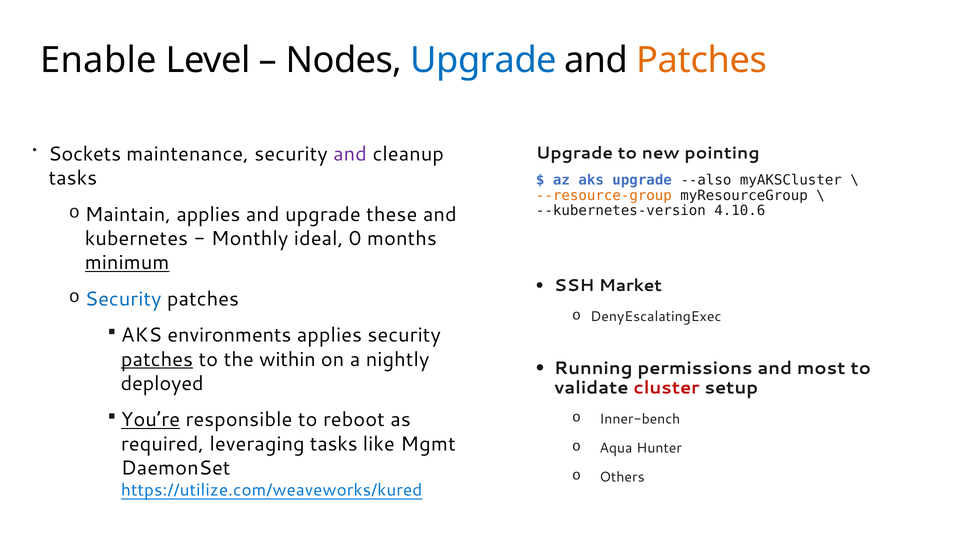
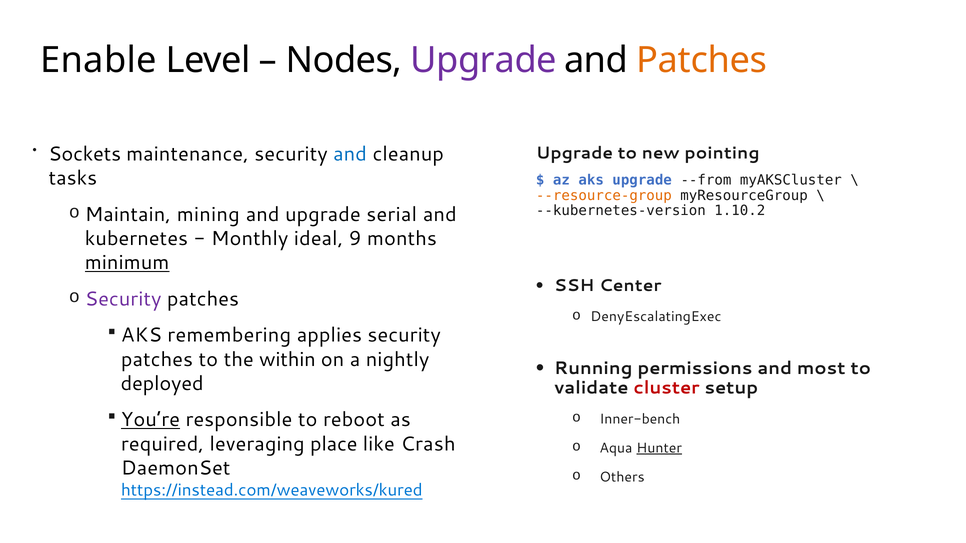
Upgrade at (483, 60) colour: blue -> purple
and at (350, 154) colour: purple -> blue
--also: --also -> --from
4.10.6: 4.10.6 -> 1.10.2
Maintain applies: applies -> mining
these: these -> serial
0: 0 -> 9
Market: Market -> Center
Security at (123, 299) colour: blue -> purple
environments: environments -> remembering
patches at (157, 360) underline: present -> none
leveraging tasks: tasks -> place
Mgmt: Mgmt -> Crash
Hunter underline: none -> present
https://utilize.com/weaveworks/kured: https://utilize.com/weaveworks/kured -> https://instead.com/weaveworks/kured
